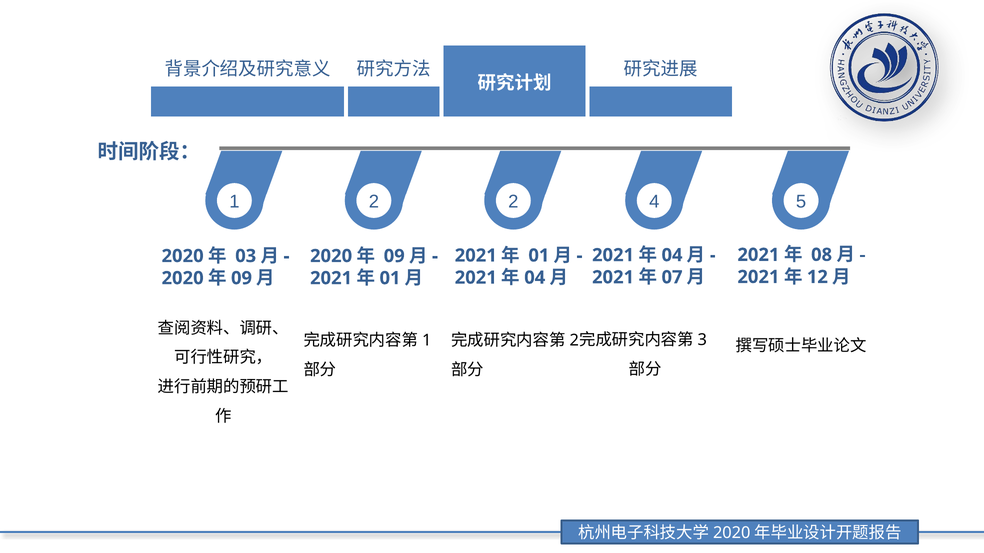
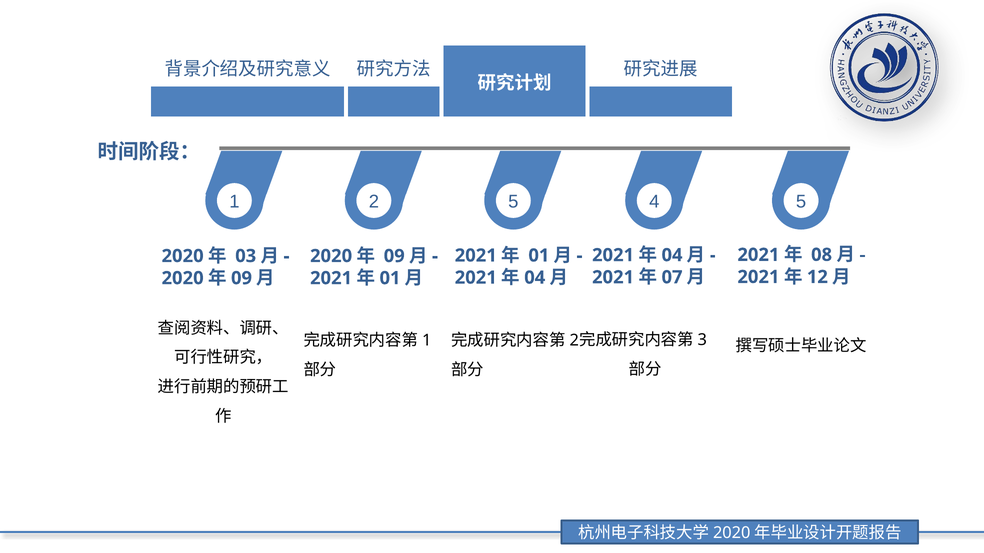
2 2: 2 -> 5
